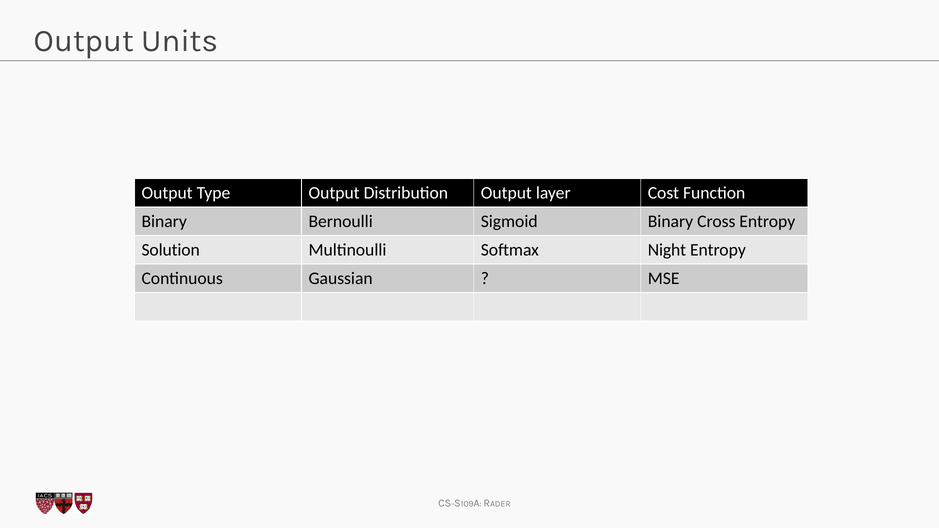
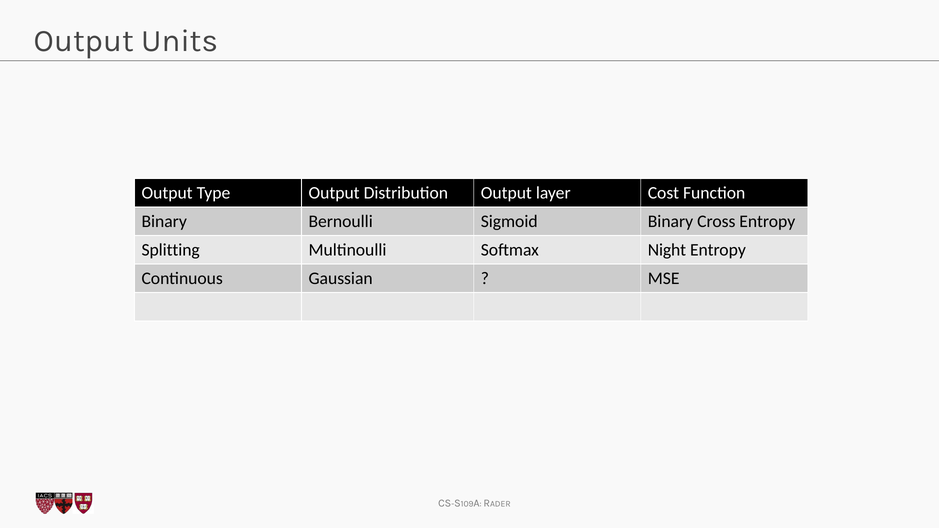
Solution: Solution -> Splitting
